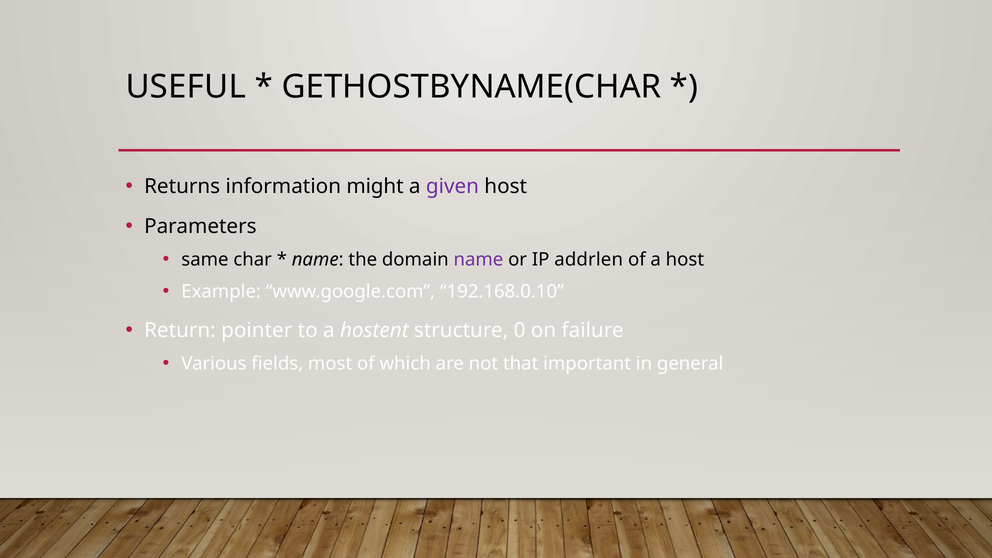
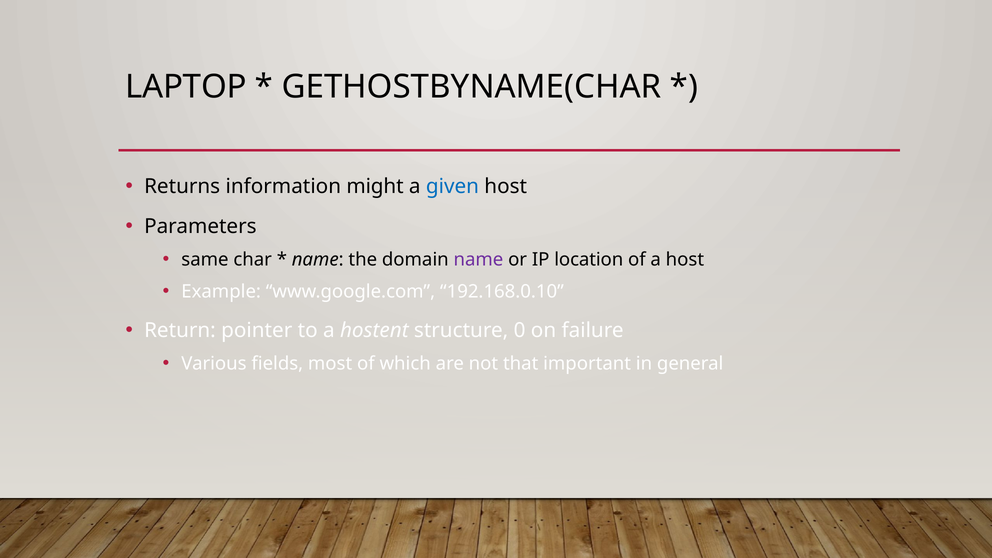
USEFUL: USEFUL -> LAPTOP
given colour: purple -> blue
addrlen: addrlen -> location
